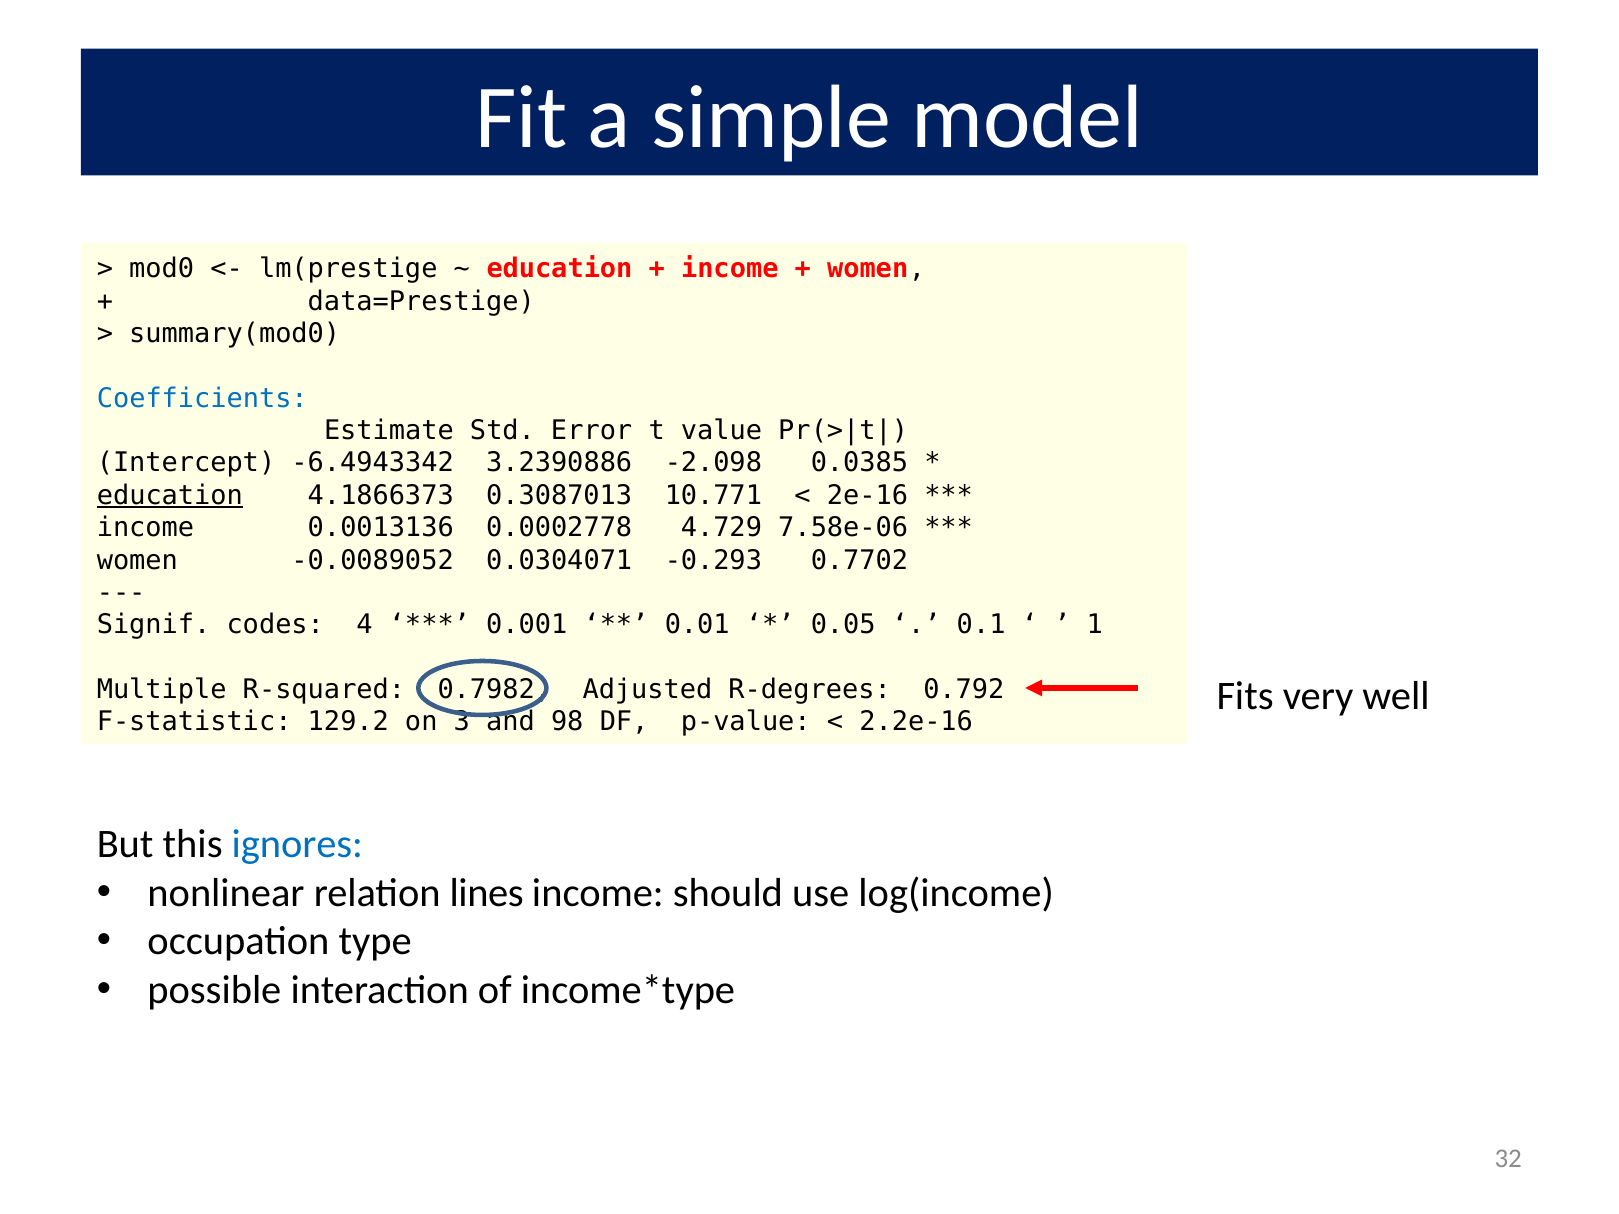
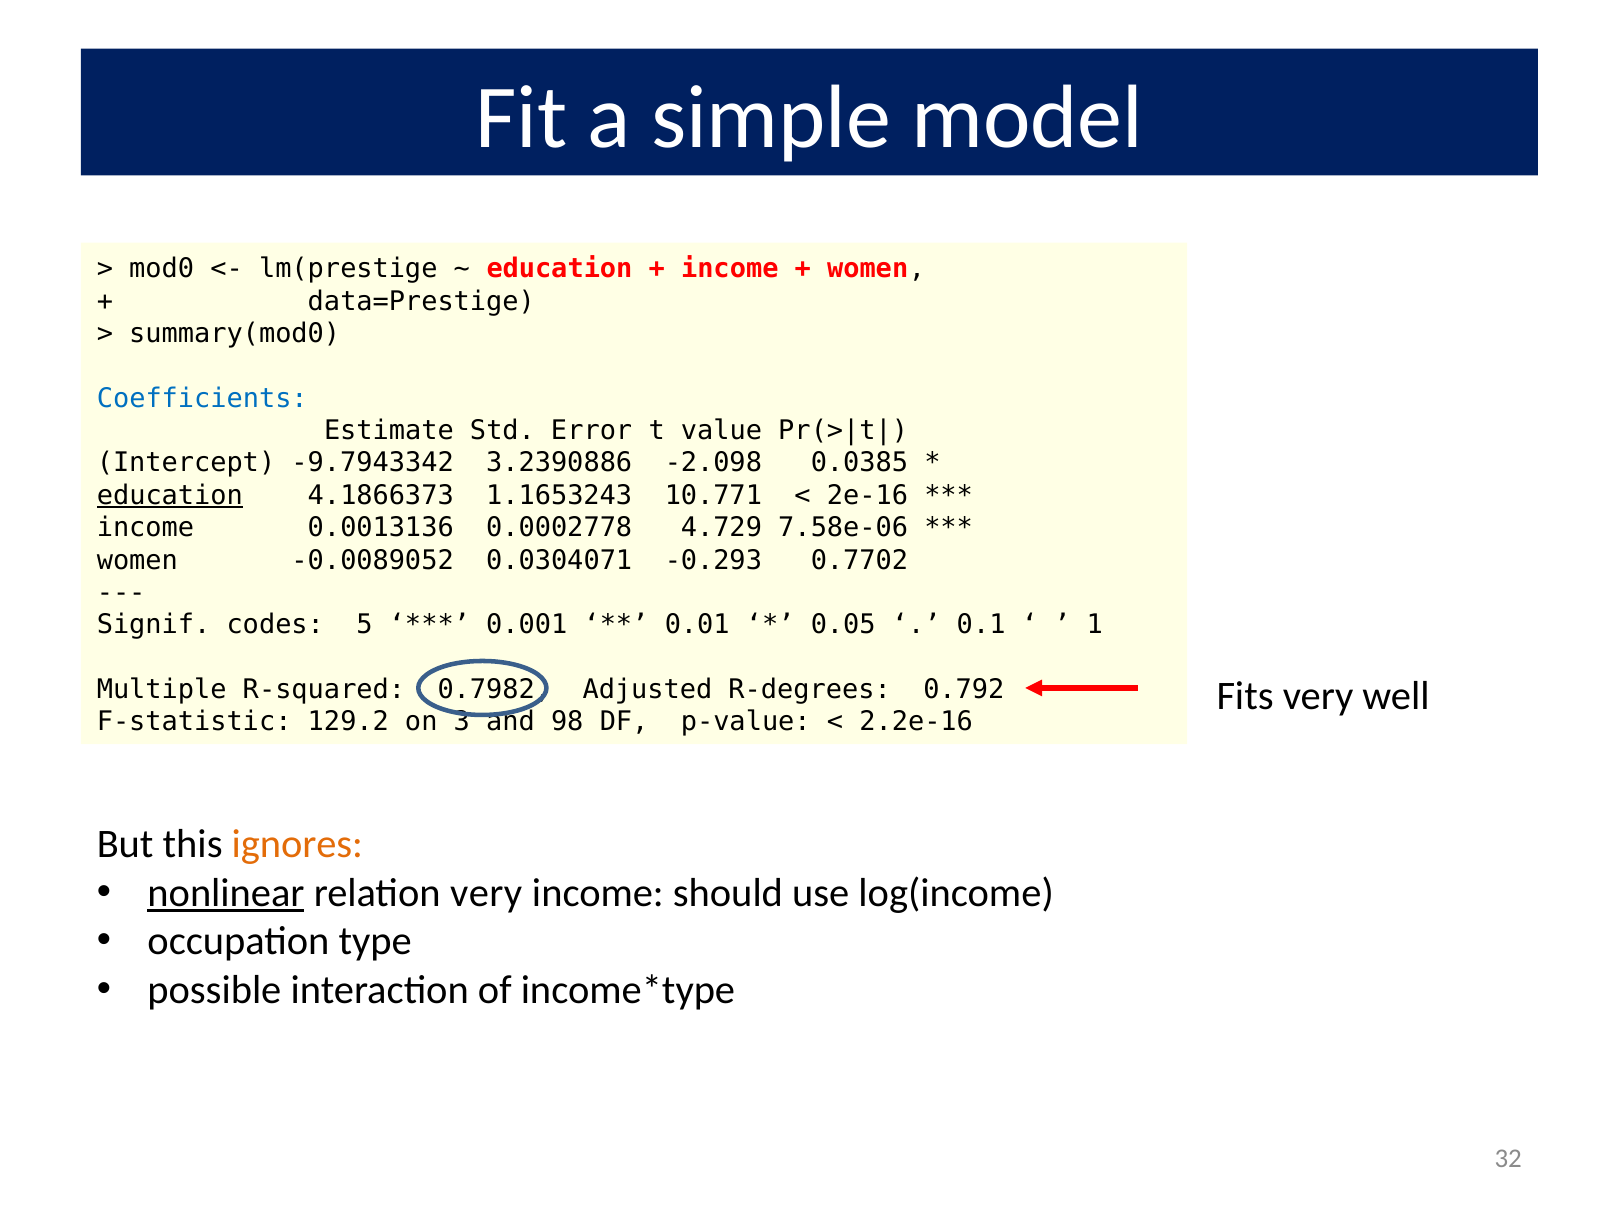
-6.4943342: -6.4943342 -> -9.7943342
0.3087013: 0.3087013 -> 1.1653243
4: 4 -> 5
ignores colour: blue -> orange
nonlinear underline: none -> present
relation lines: lines -> very
